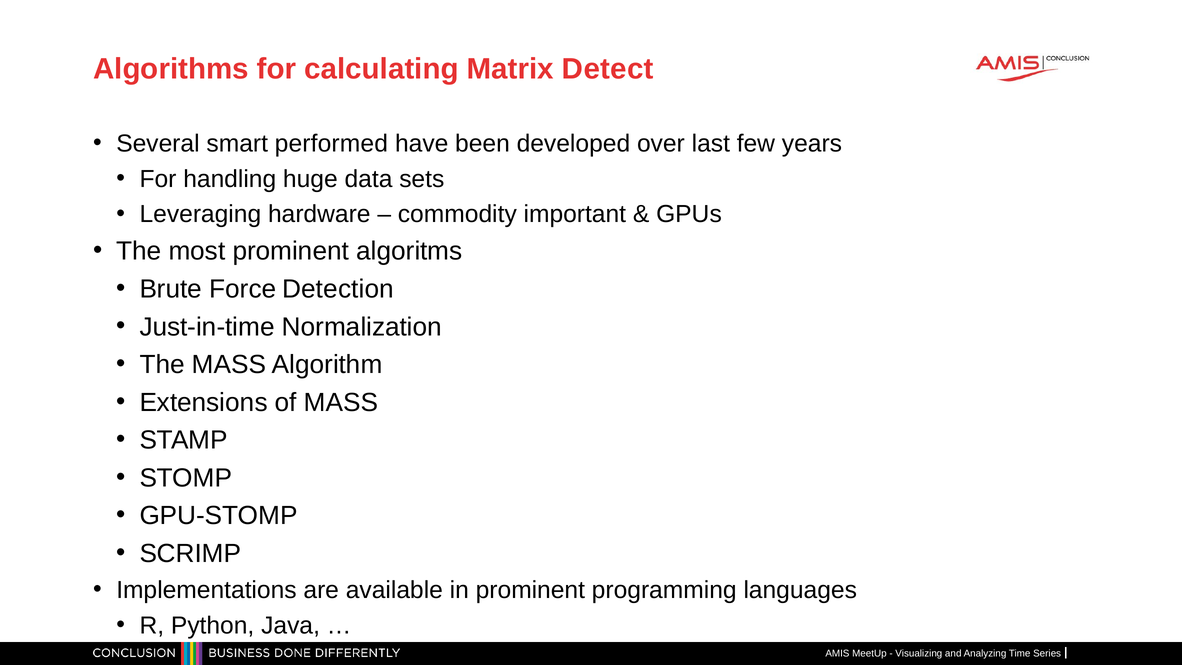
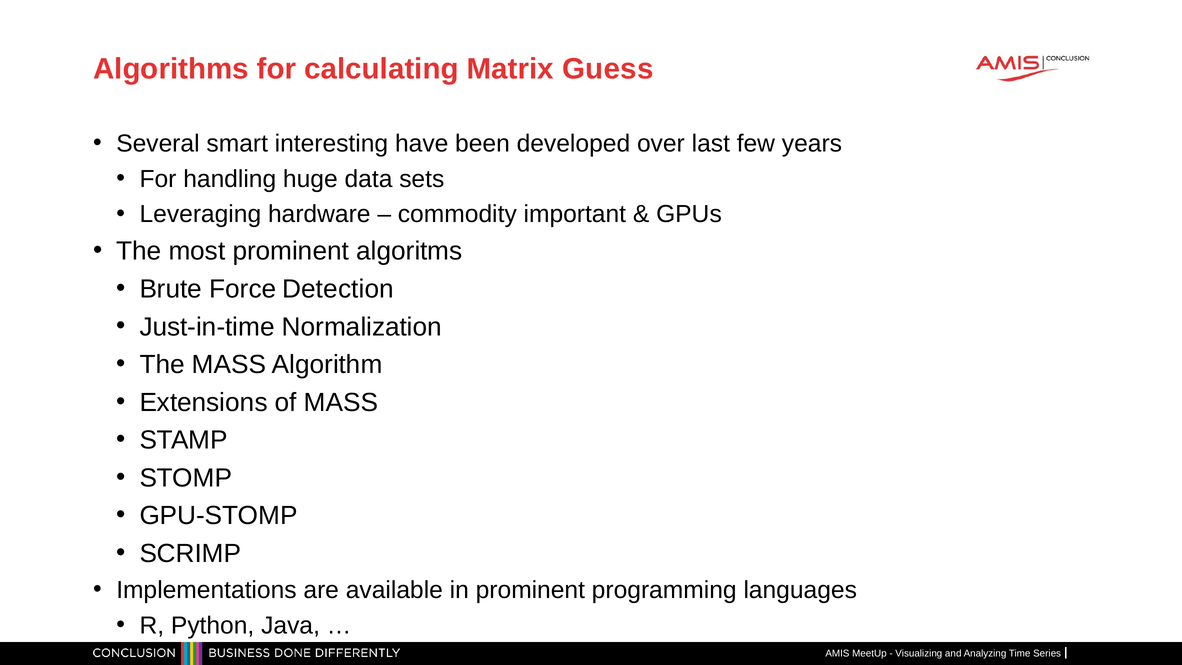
Detect: Detect -> Guess
performed: performed -> interesting
